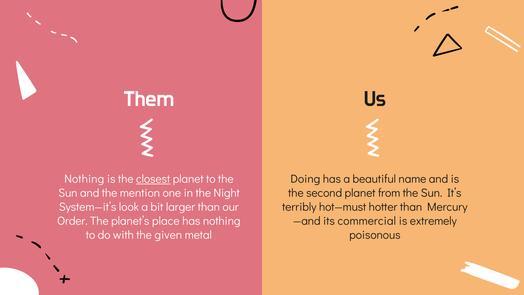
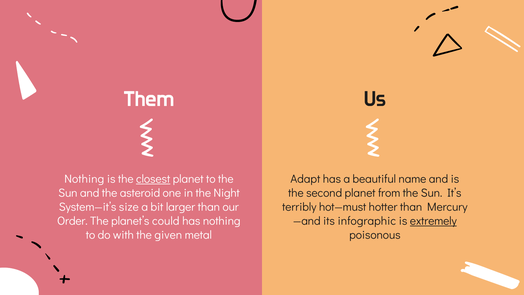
Doing: Doing -> Adapt
mention: mention -> asteroid
look: look -> size
place: place -> could
commercial: commercial -> infographic
extremely underline: none -> present
